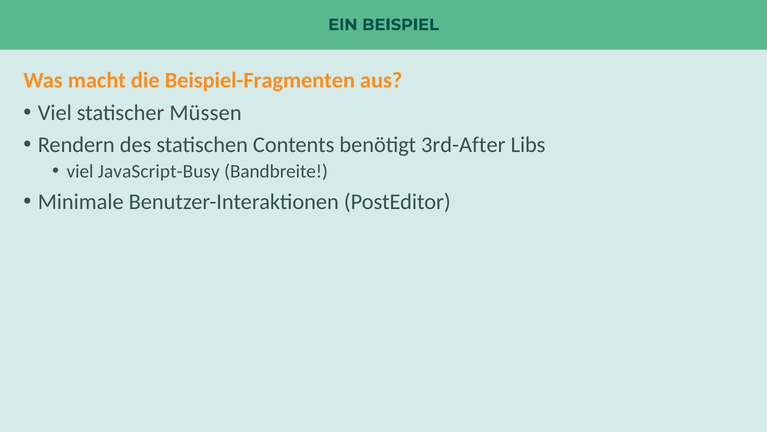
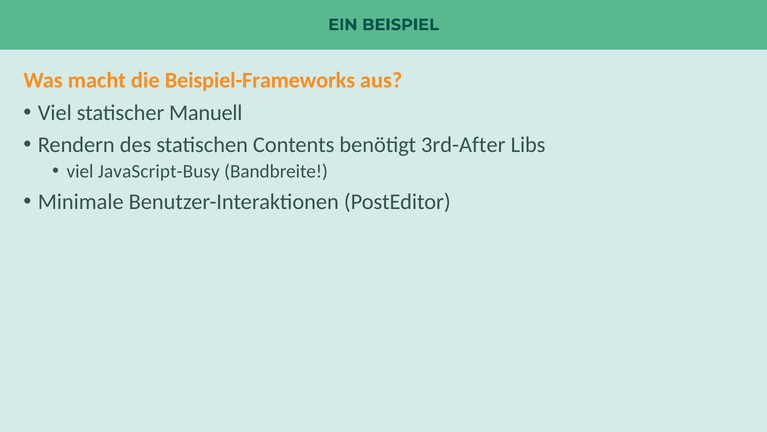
Beispiel-Fragmenten: Beispiel-Fragmenten -> Beispiel-Frameworks
Müssen: Müssen -> Manuell
